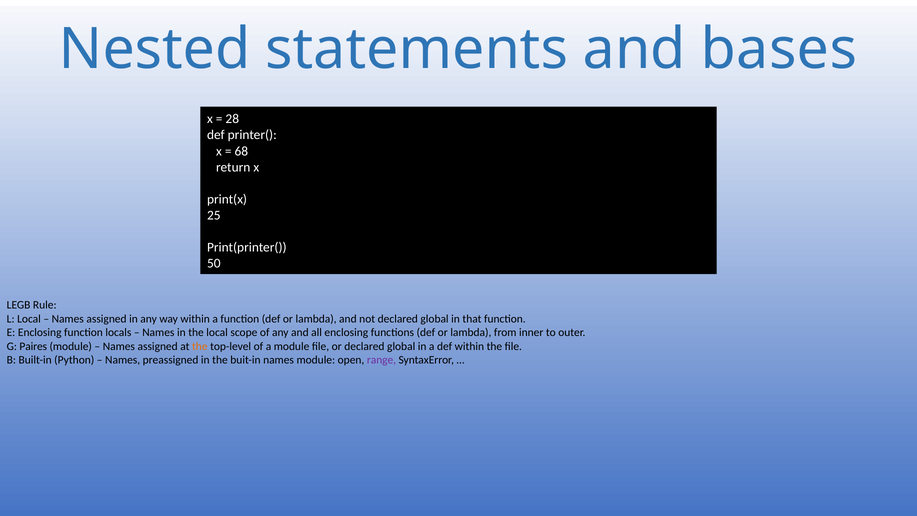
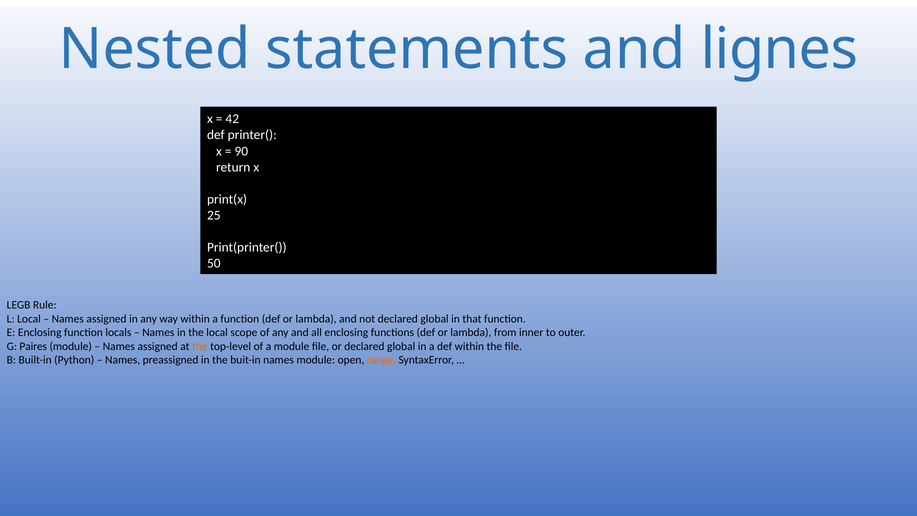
bases: bases -> lignes
28: 28 -> 42
68: 68 -> 90
range colour: purple -> orange
